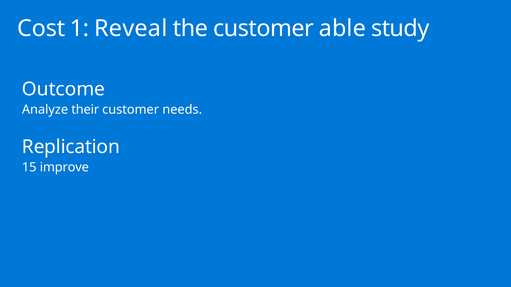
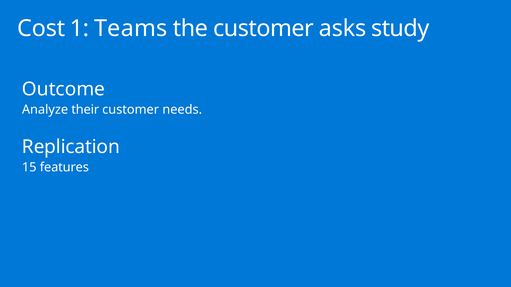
Reveal: Reveal -> Teams
able: able -> asks
improve: improve -> features
